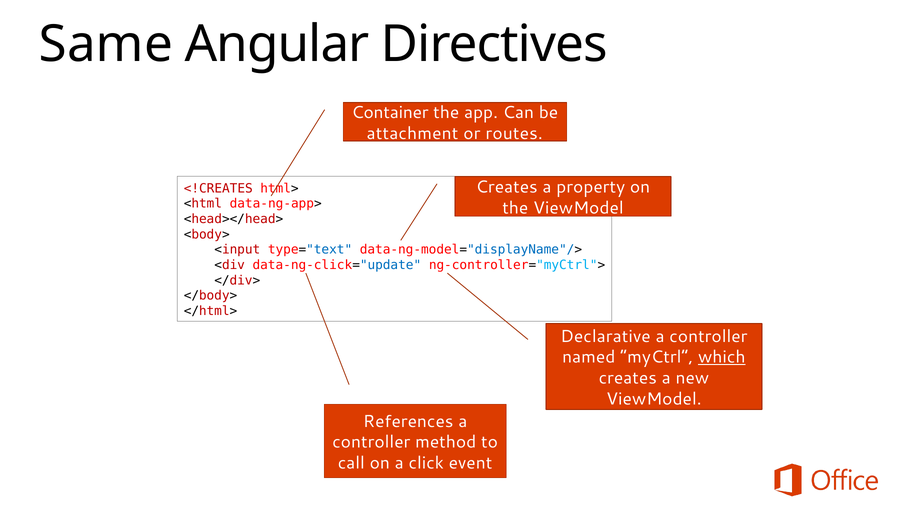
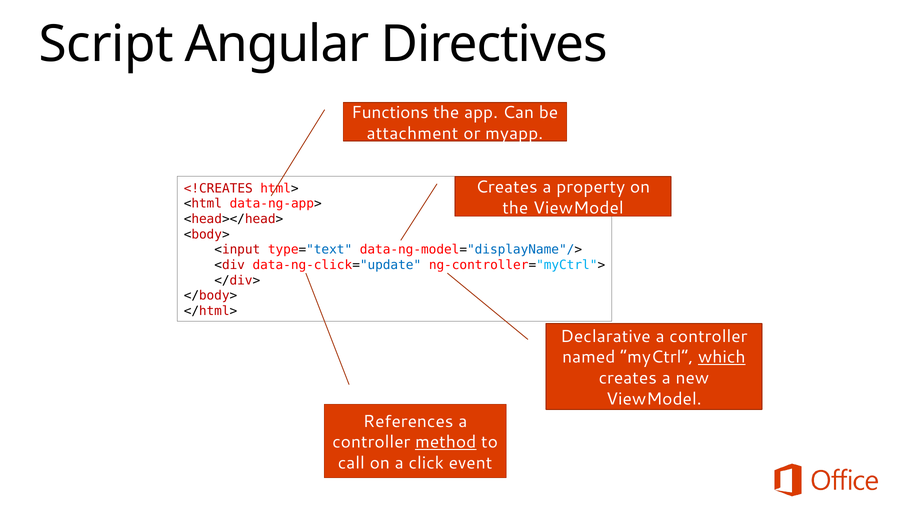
Same: Same -> Script
Container: Container -> Functions
routes: routes -> myapp
method underline: none -> present
